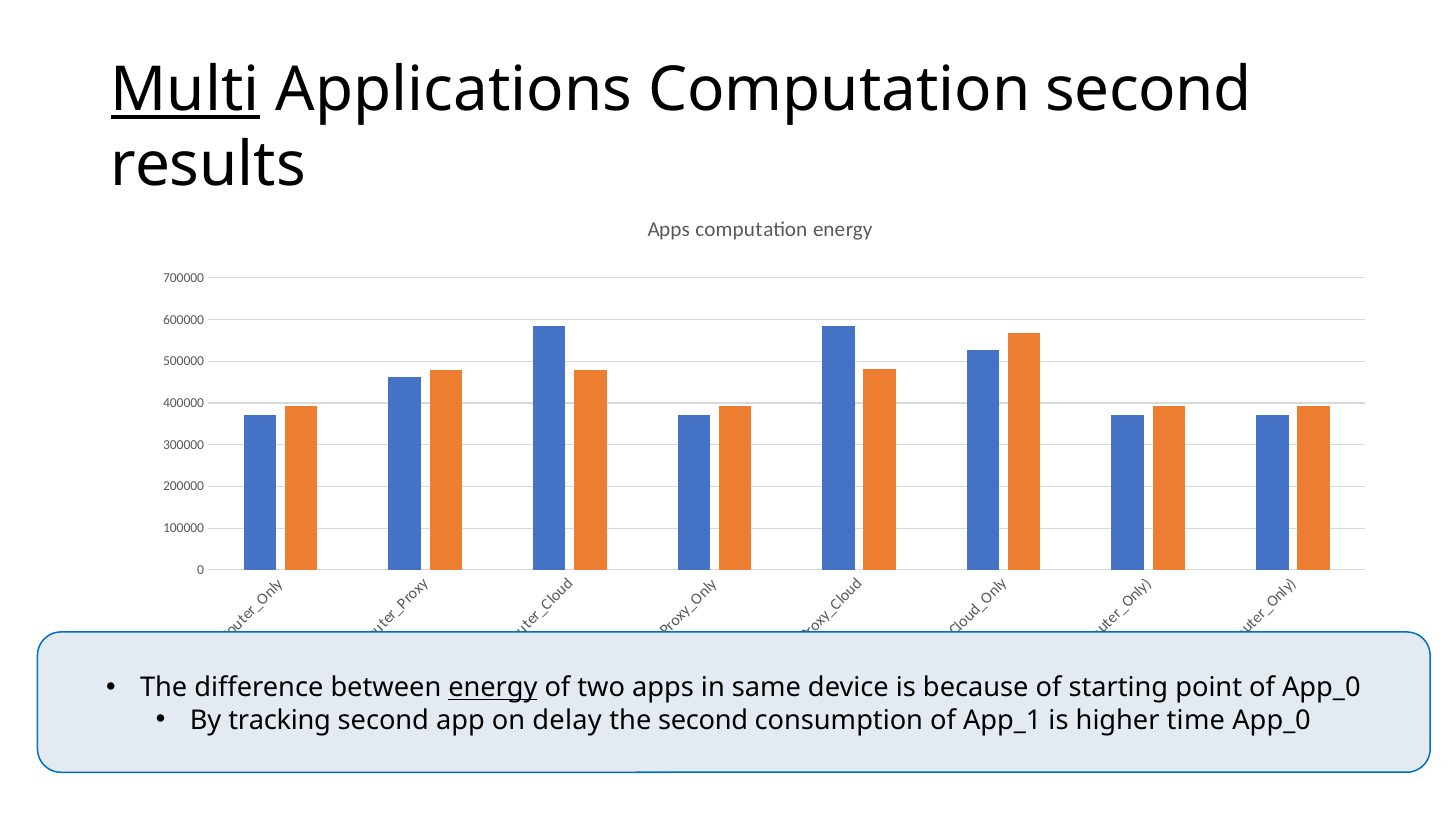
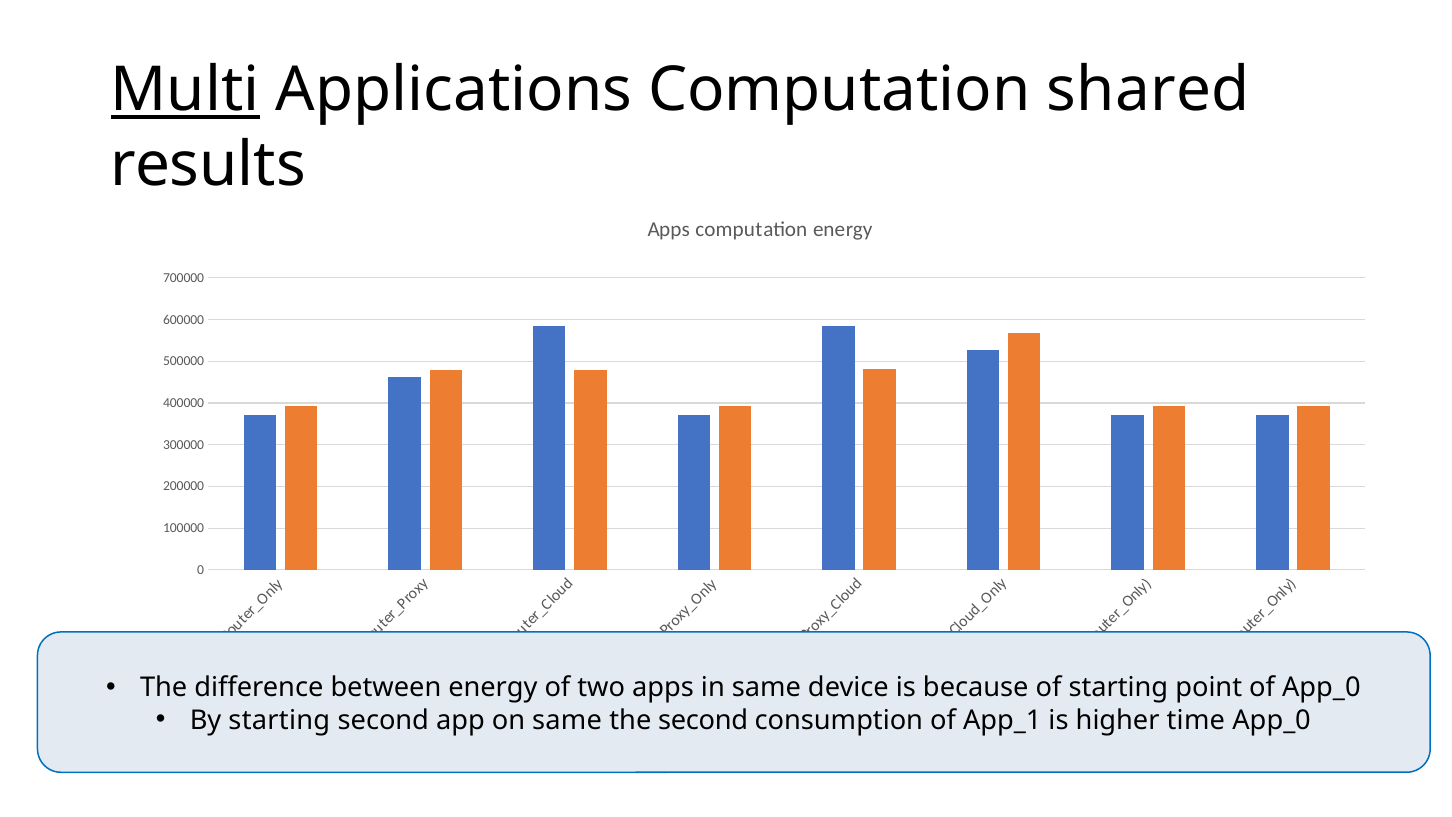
Computation second: second -> shared
energy at (493, 687) underline: present -> none
By tracking: tracking -> starting
on delay: delay -> same
